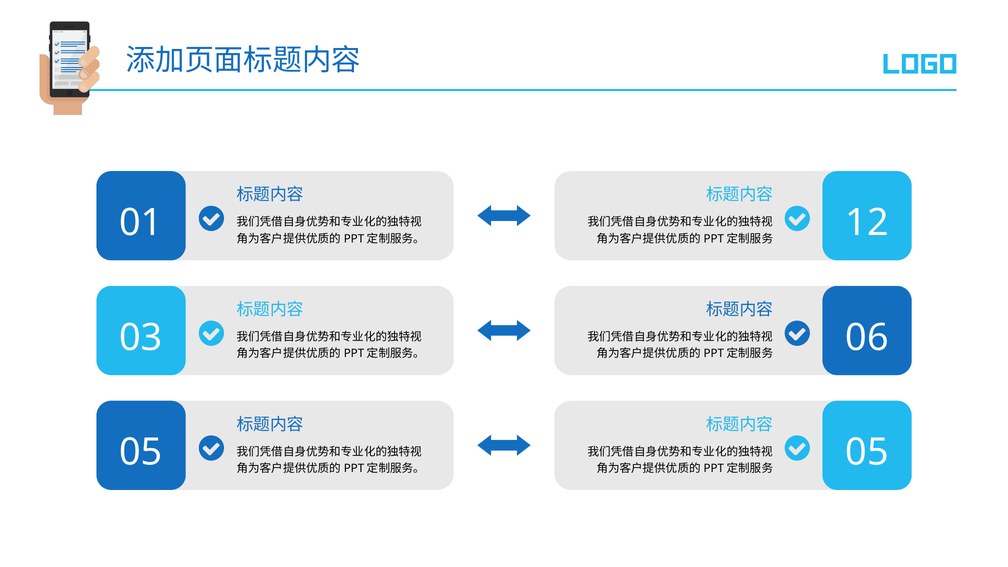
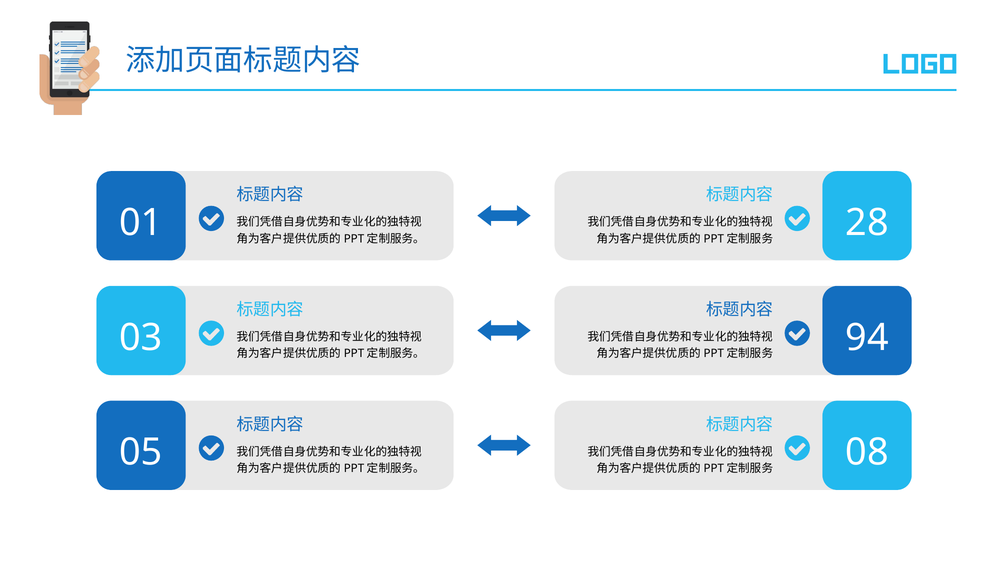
12: 12 -> 28
06: 06 -> 94
05 at (867, 452): 05 -> 08
